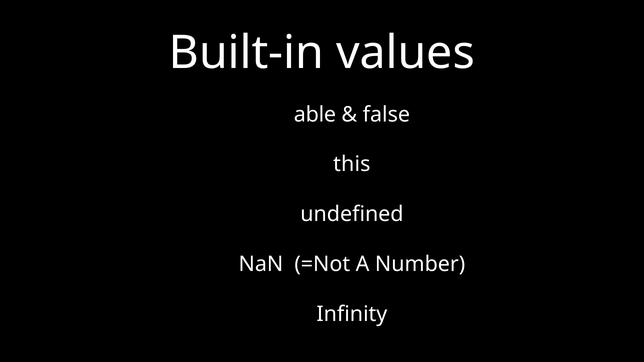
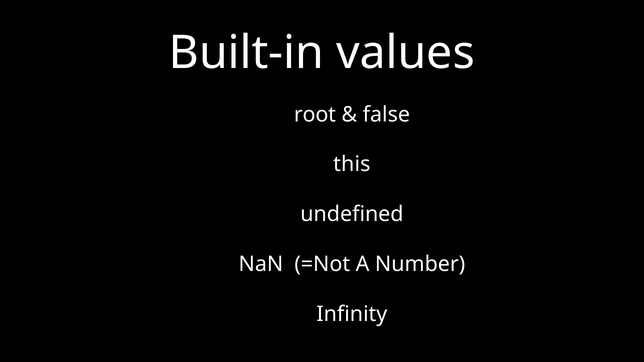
able: able -> root
